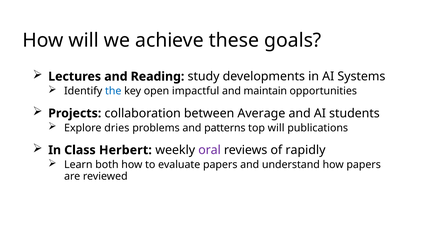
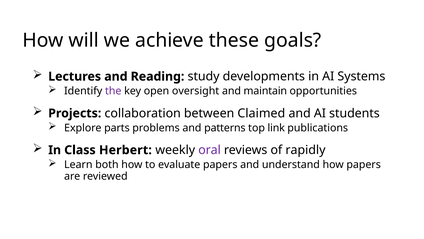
the colour: blue -> purple
impactful: impactful -> oversight
Average: Average -> Claimed
dries: dries -> parts
top will: will -> link
